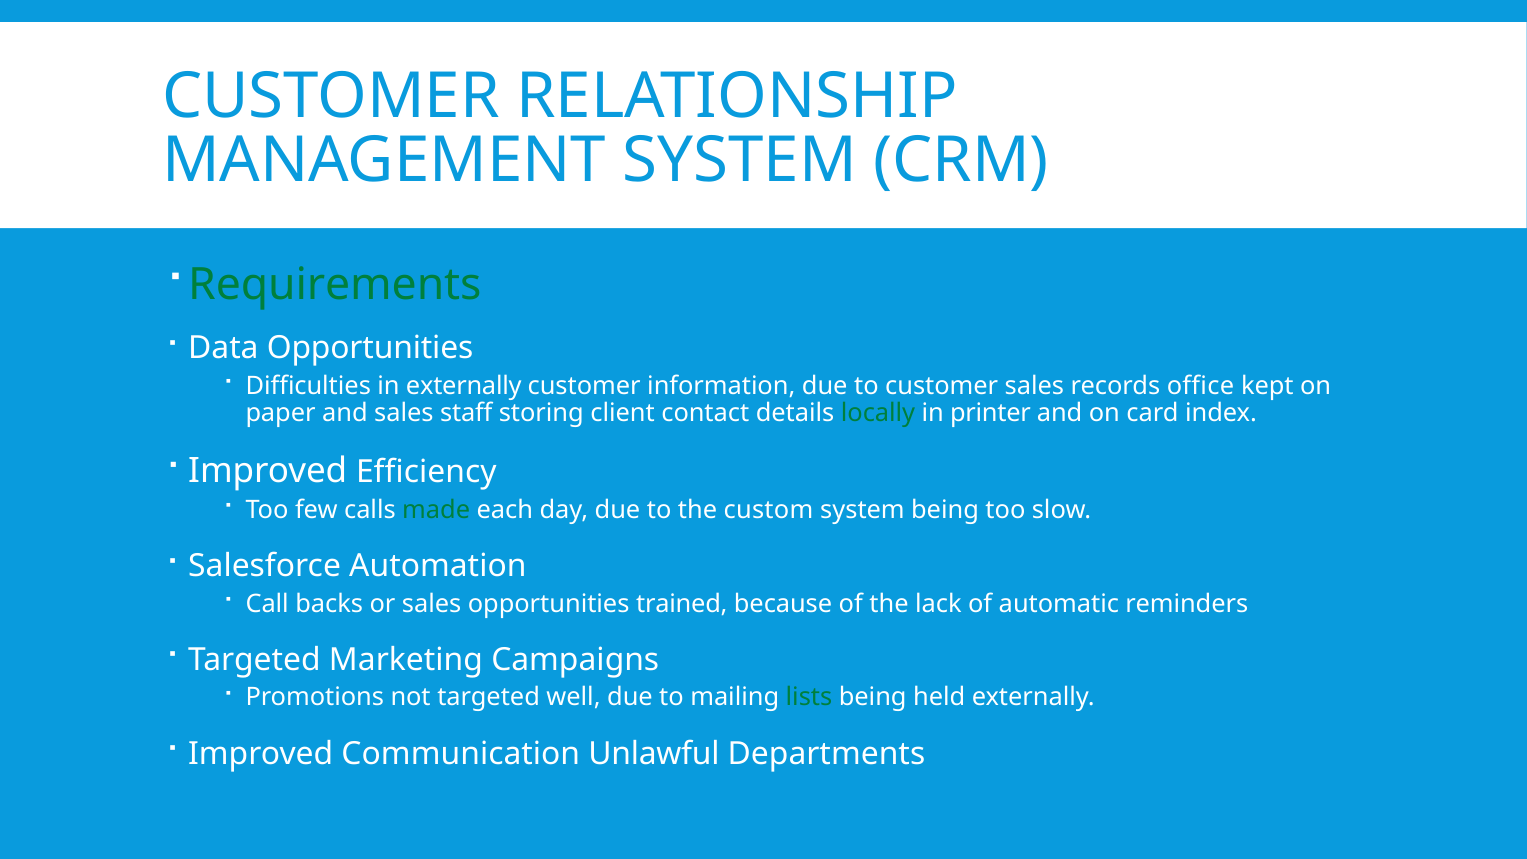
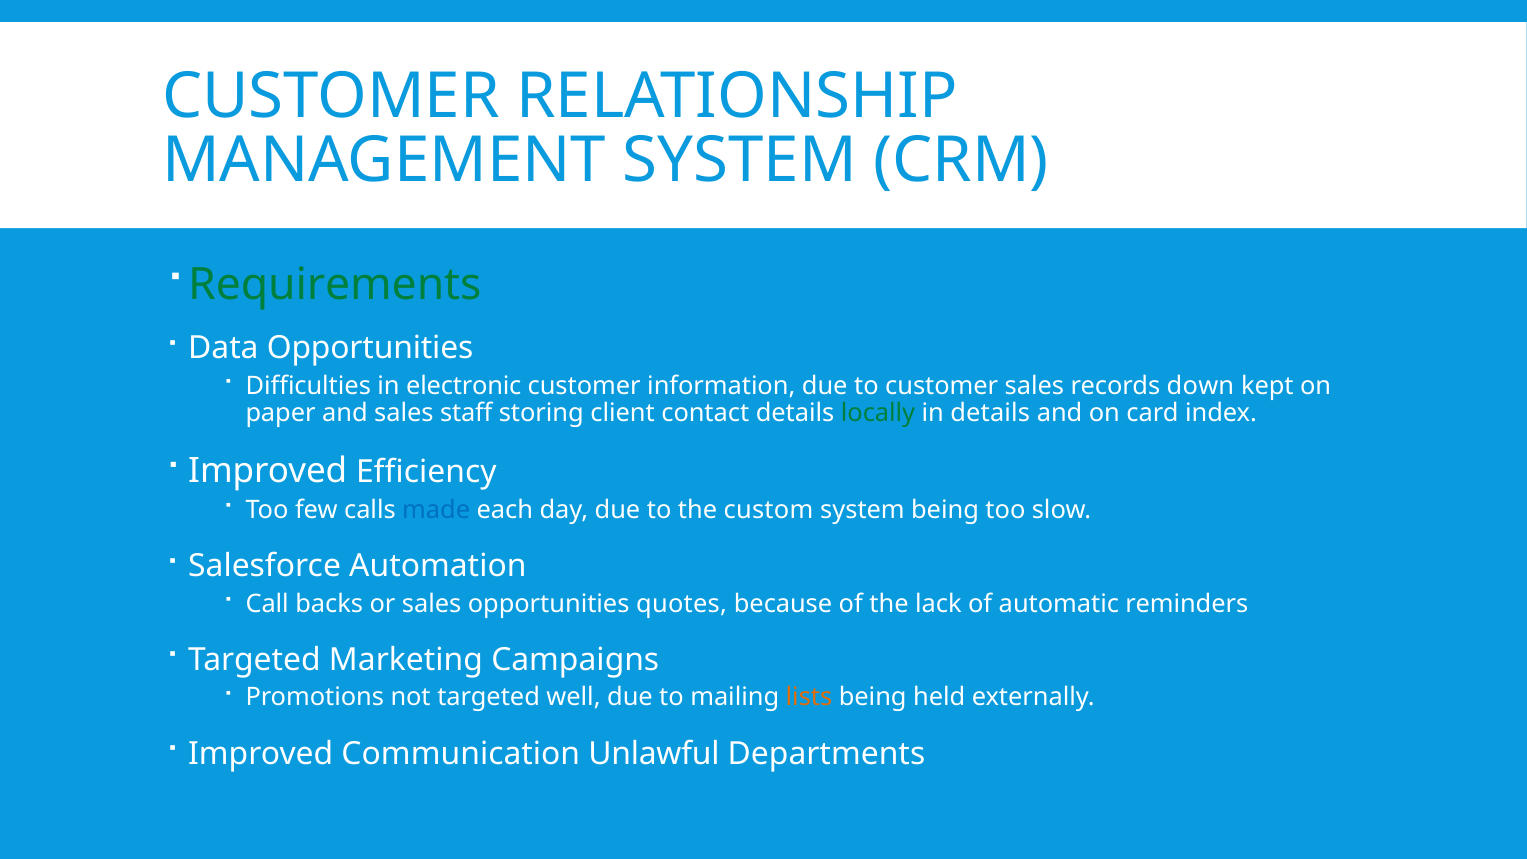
in externally: externally -> electronic
office: office -> down
in printer: printer -> details
made colour: green -> blue
trained: trained -> quotes
lists colour: green -> orange
